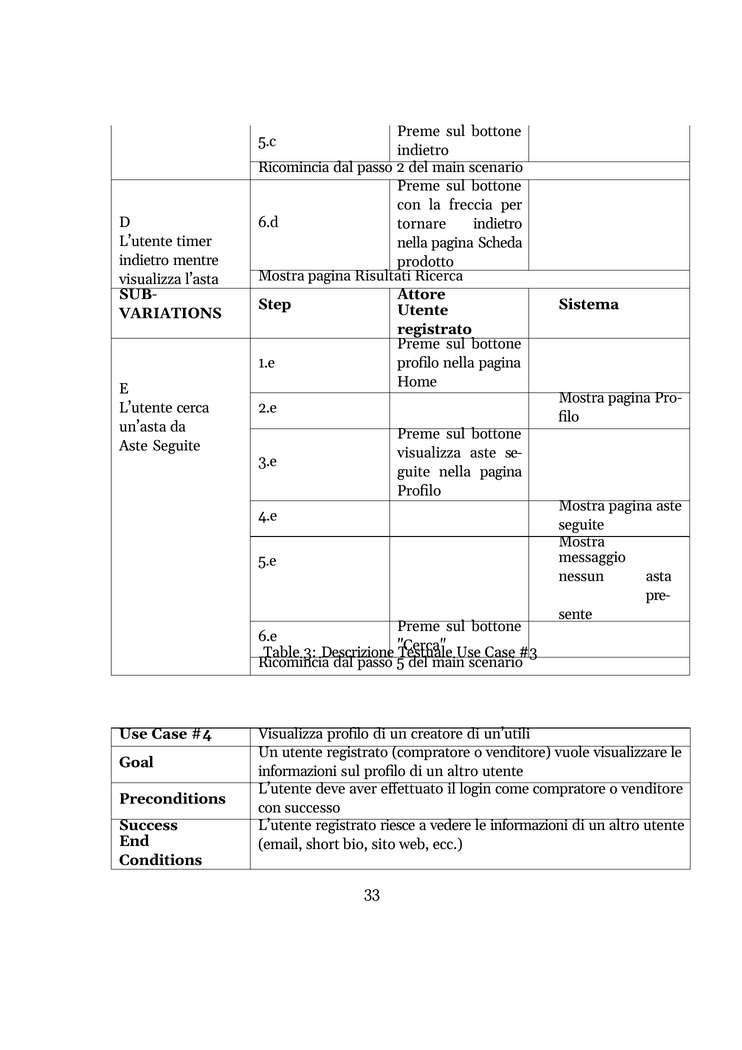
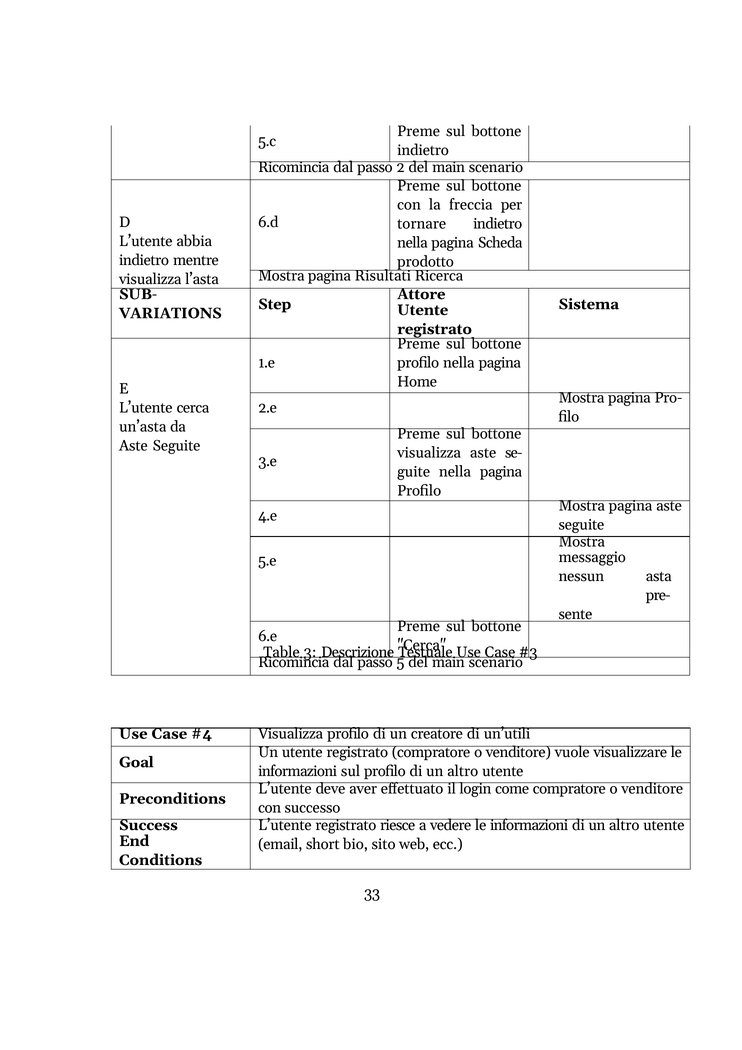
timer: timer -> abbia
